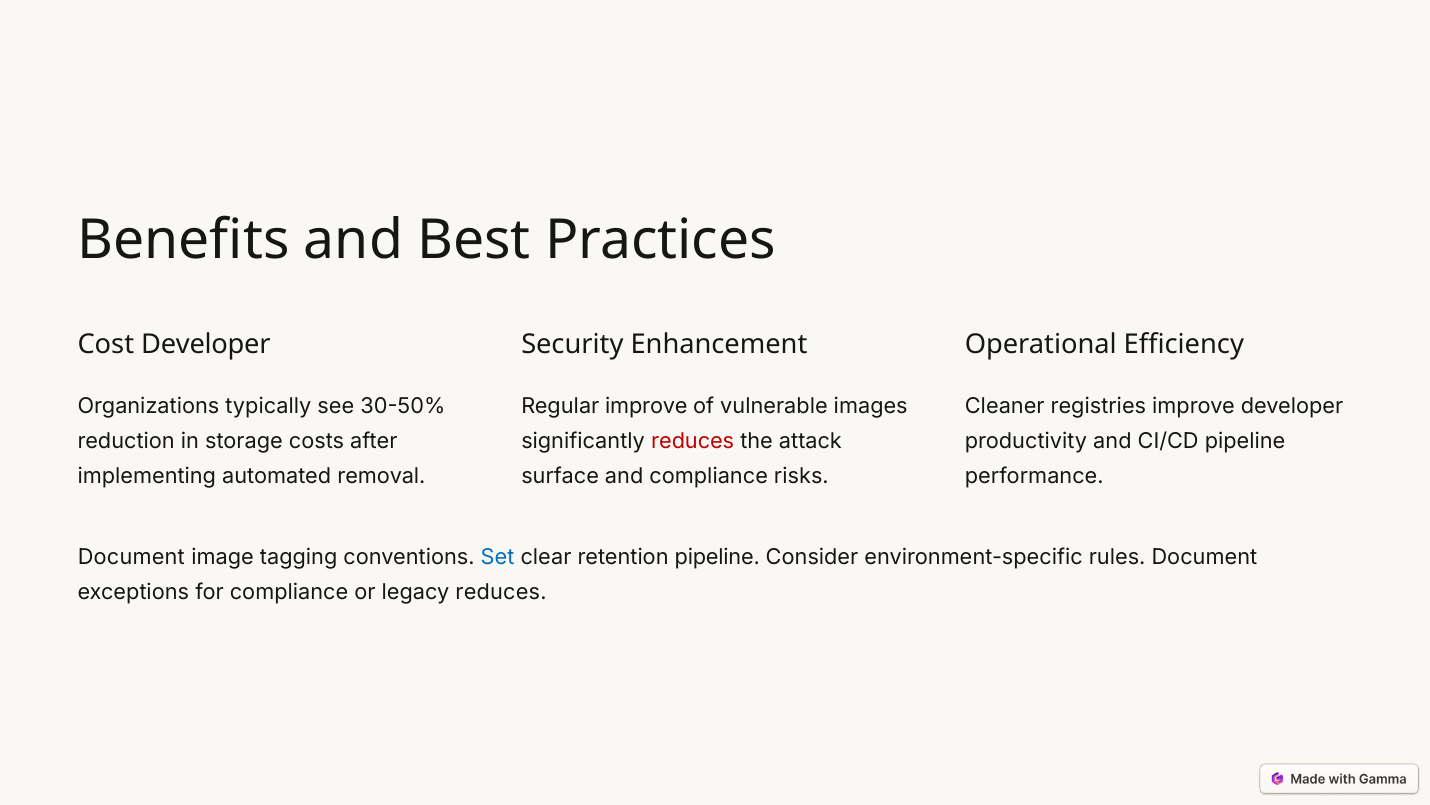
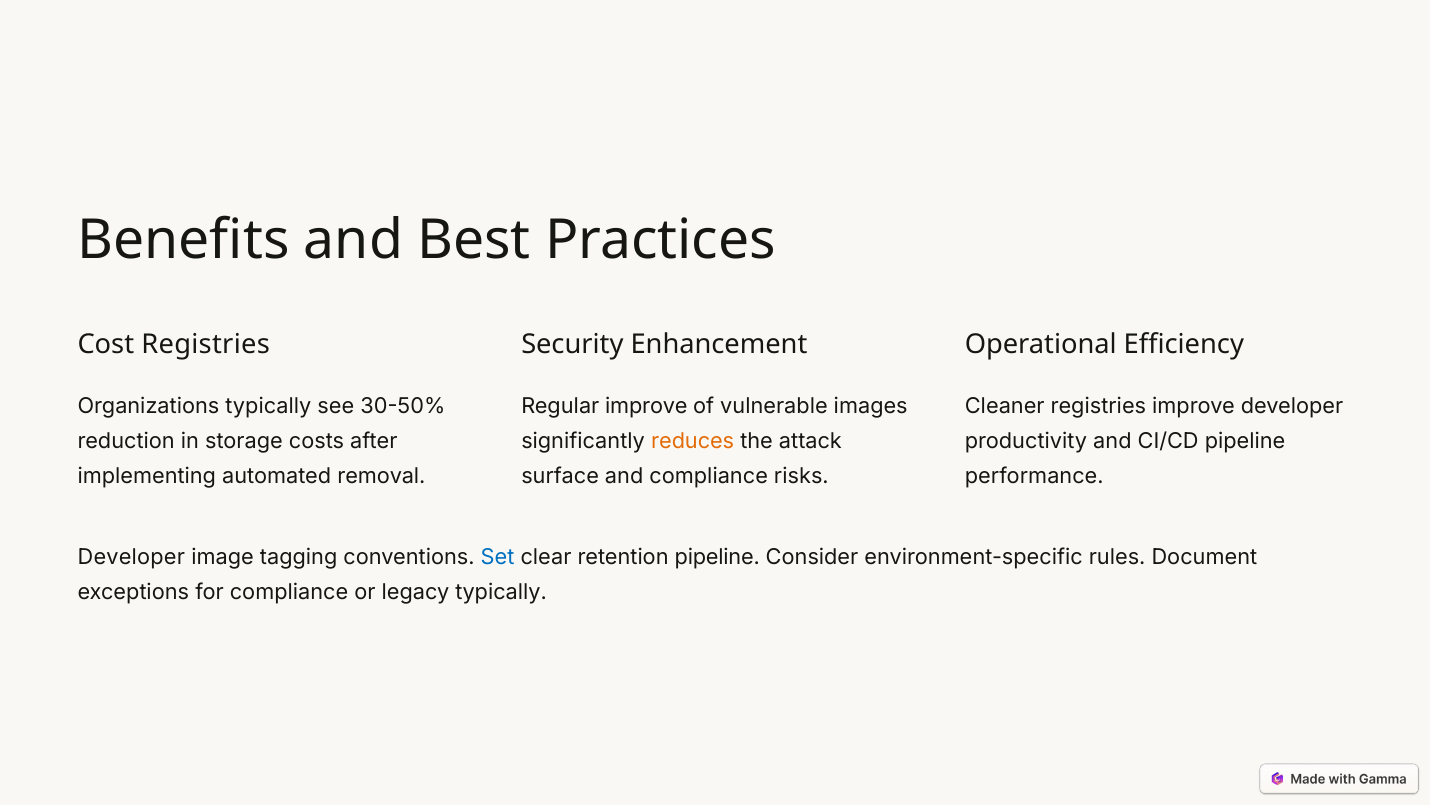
Cost Developer: Developer -> Registries
reduces at (693, 441) colour: red -> orange
Document at (131, 557): Document -> Developer
legacy reduces: reduces -> typically
